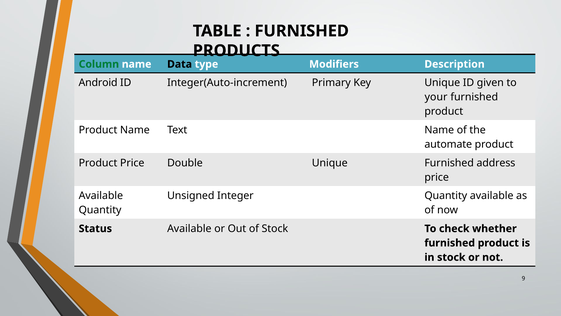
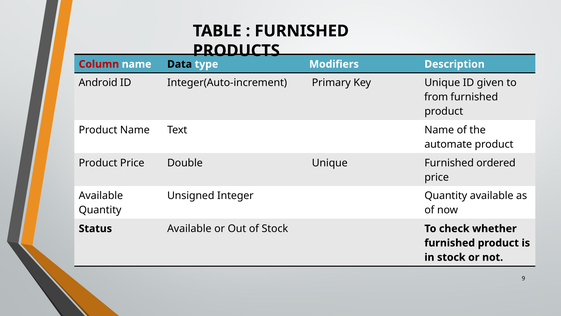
Column colour: green -> red
your: your -> from
address: address -> ordered
